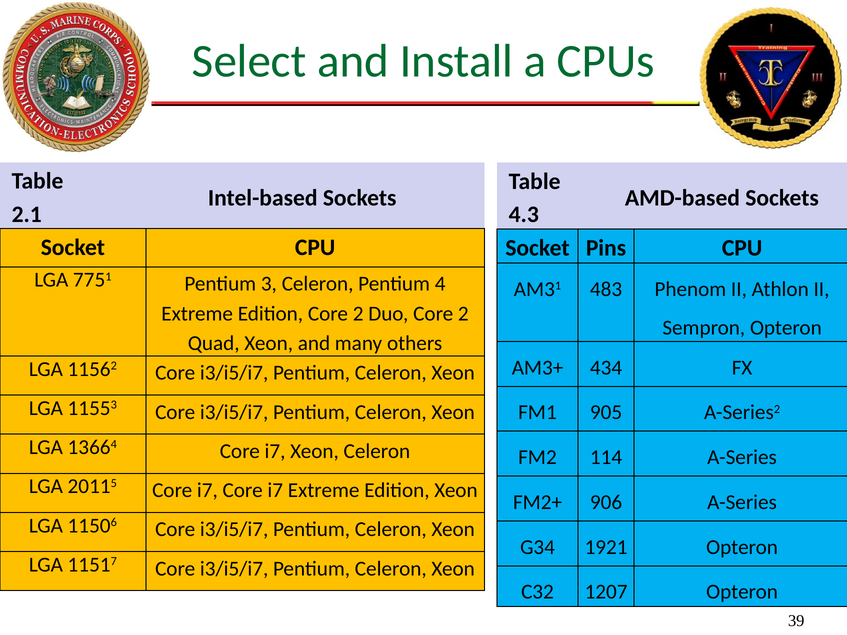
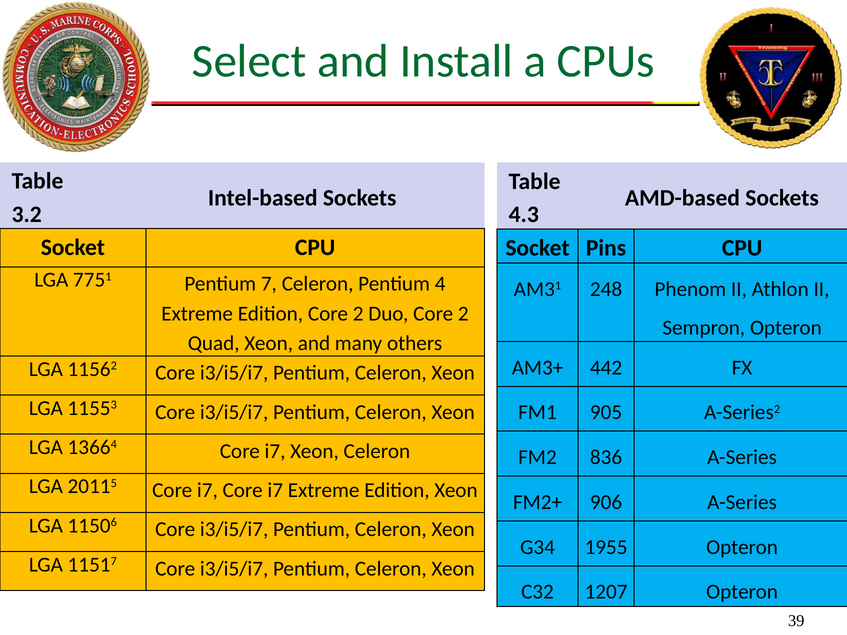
2.1: 2.1 -> 3.2
3: 3 -> 7
483: 483 -> 248
434: 434 -> 442
114: 114 -> 836
1921: 1921 -> 1955
